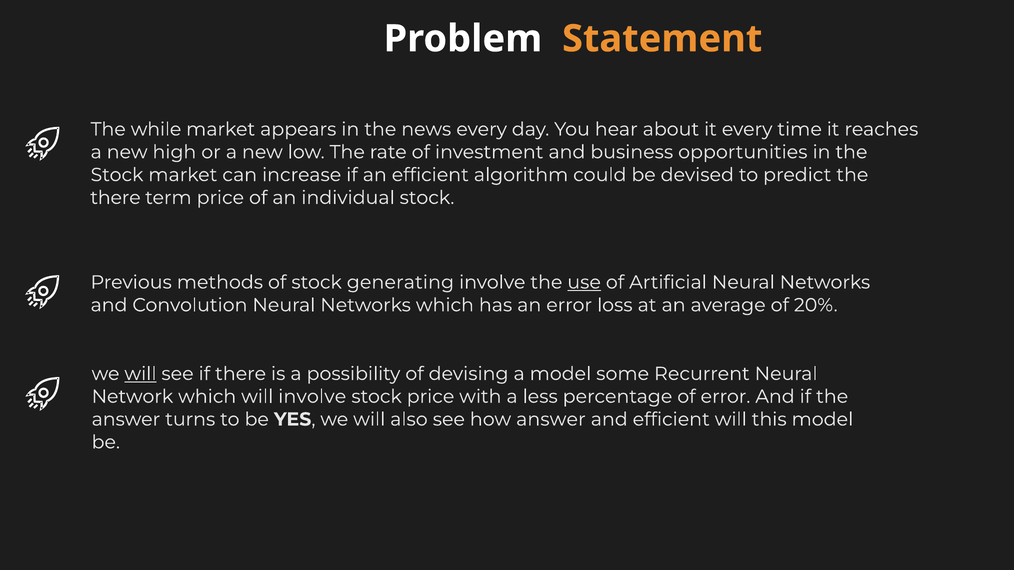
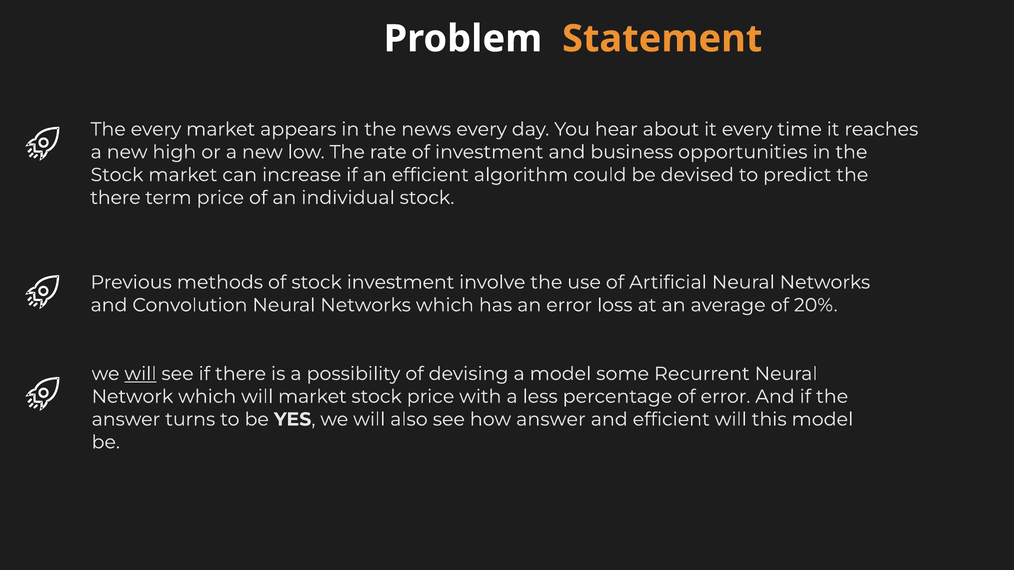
The while: while -> every
stock generating: generating -> investment
use underline: present -> none
will involve: involve -> market
